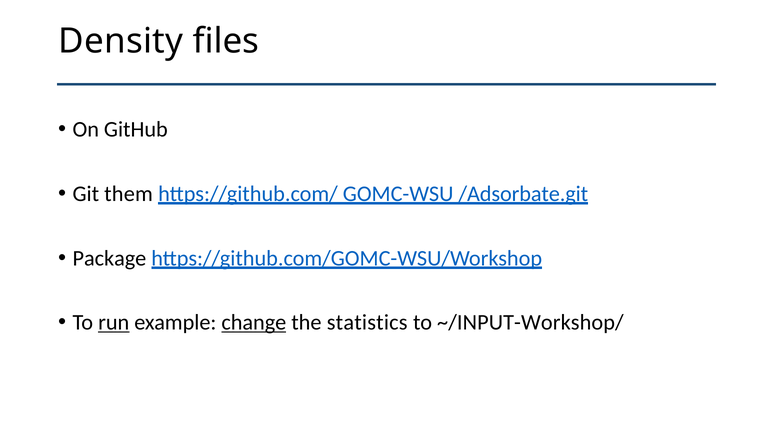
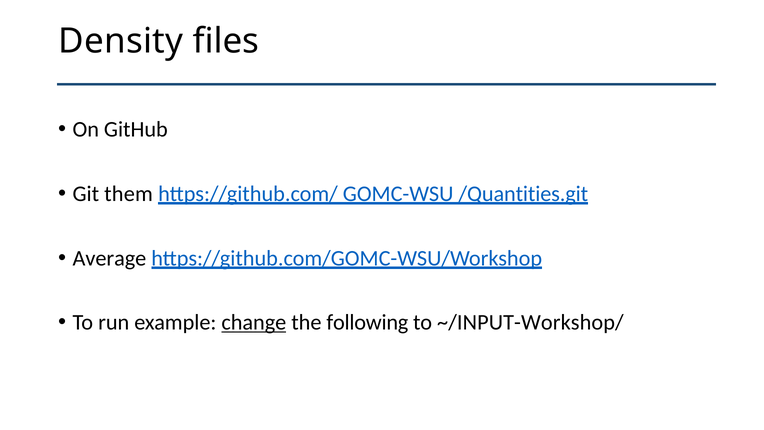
/Adsorbate.git: /Adsorbate.git -> /Quantities.git
Package: Package -> Average
run underline: present -> none
statistics: statistics -> following
